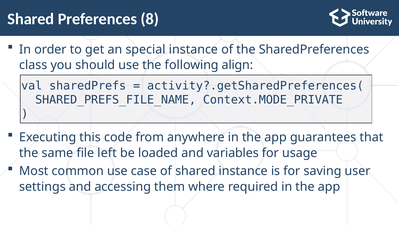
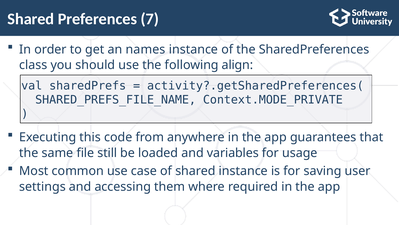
8: 8 -> 7
special: special -> names
left: left -> still
